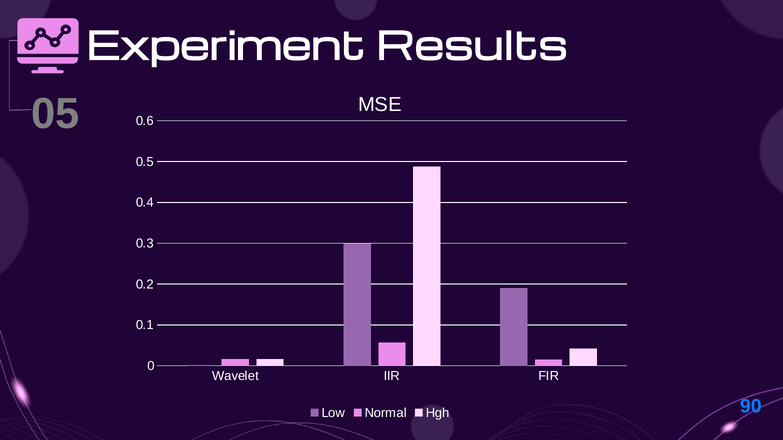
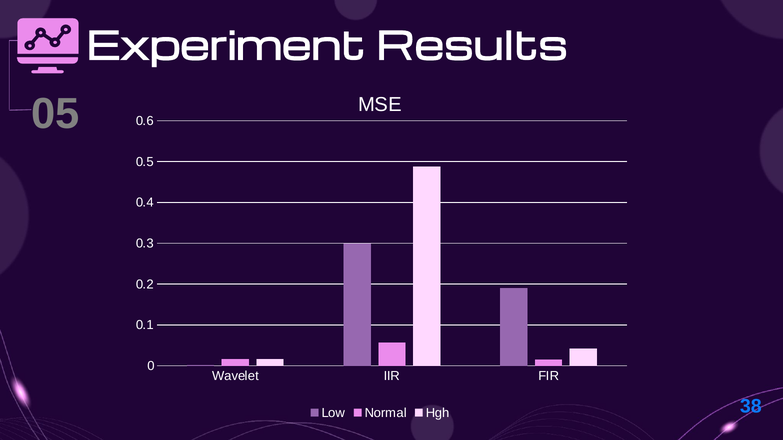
90: 90 -> 38
